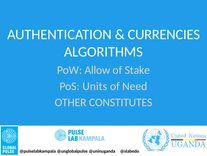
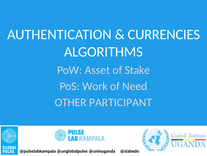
Allow: Allow -> Asset
Units: Units -> Work
CONSTITUTES: CONSTITUTES -> PARTICIPANT
